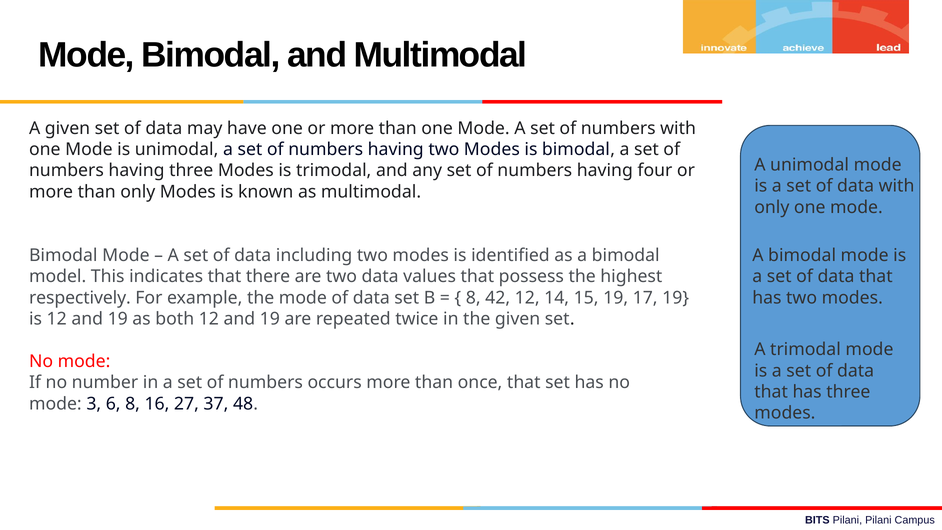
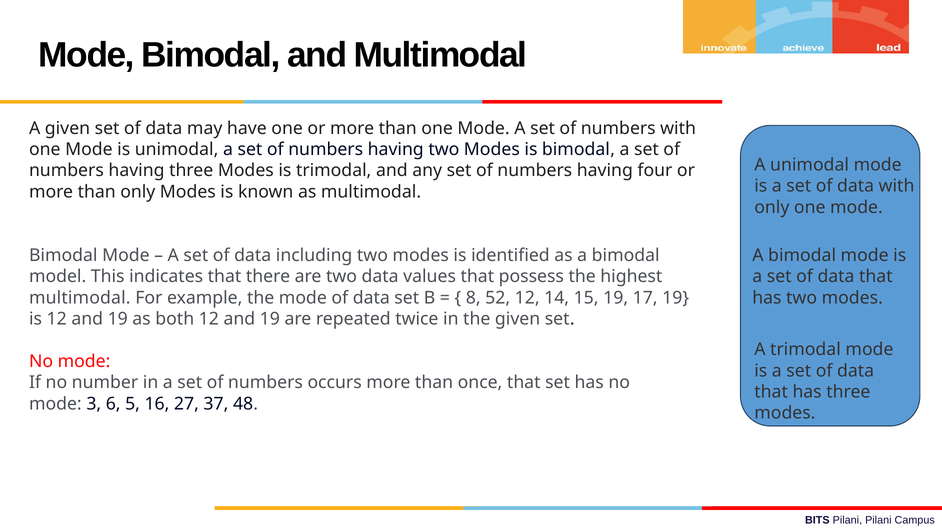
respectively at (80, 298): respectively -> multimodal
42: 42 -> 52
6 8: 8 -> 5
